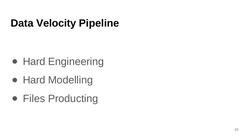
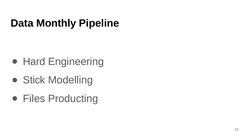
Velocity: Velocity -> Monthly
Hard at (34, 80): Hard -> Stick
